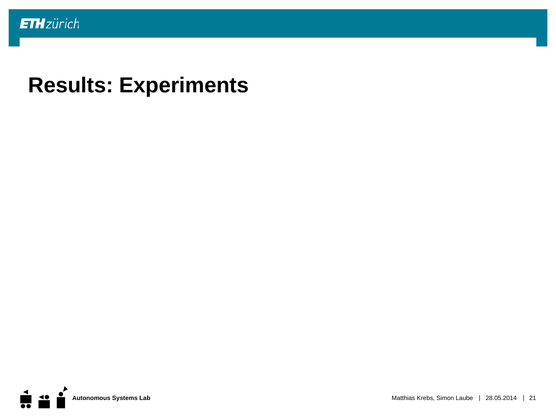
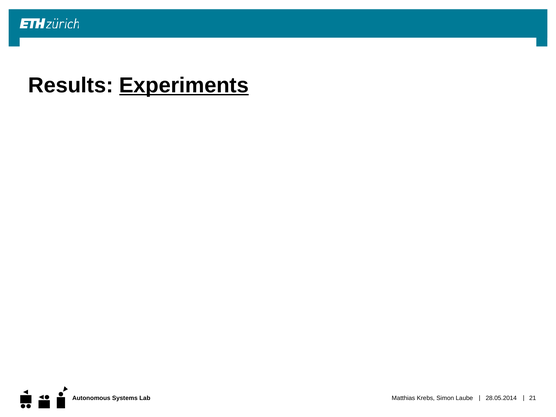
Experiments underline: none -> present
